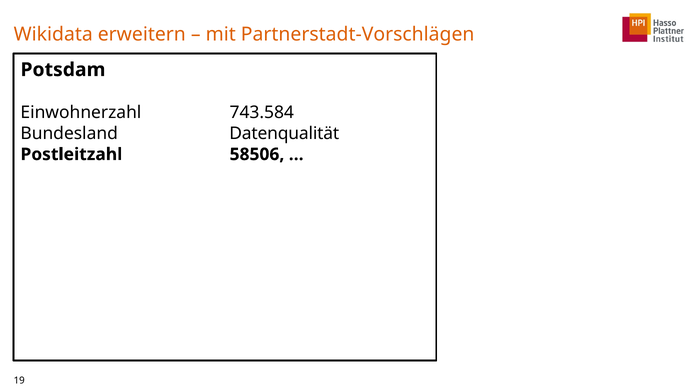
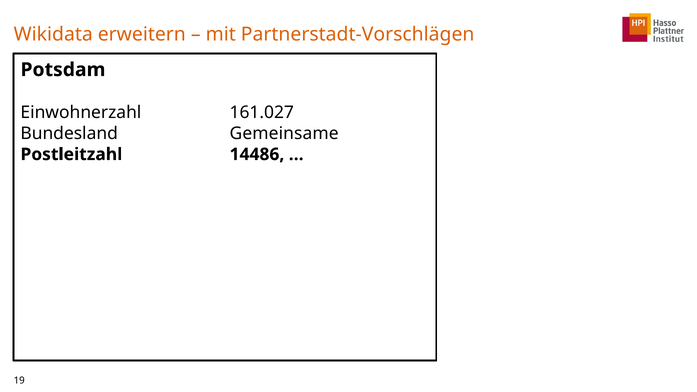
743.584: 743.584 -> 161.027
Datenqualität: Datenqualität -> Gemeinsame
58506: 58506 -> 14486
